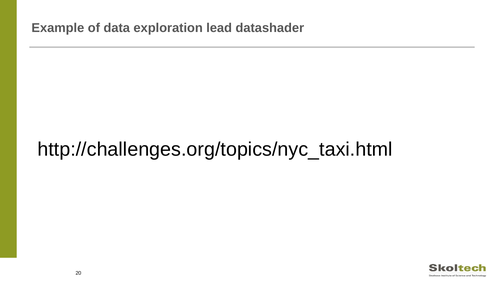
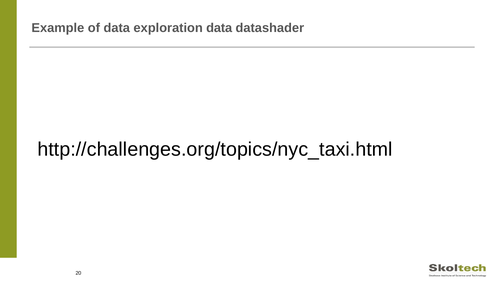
exploration lead: lead -> data
